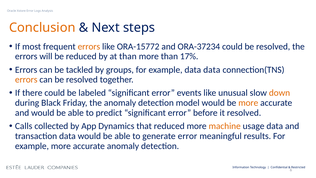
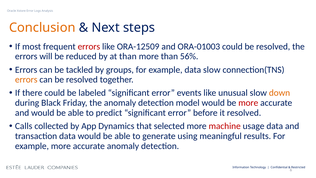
errors at (89, 46) colour: orange -> red
ORA-15772: ORA-15772 -> ORA-12509
ORA-37234: ORA-37234 -> ORA-01003
17%: 17% -> 56%
data data: data -> slow
more at (248, 103) colour: orange -> red
that reduced: reduced -> selected
machine colour: orange -> red
generate error: error -> using
